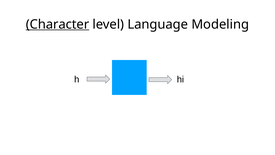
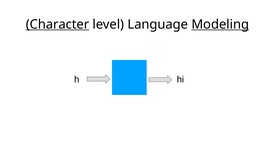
Modeling underline: none -> present
